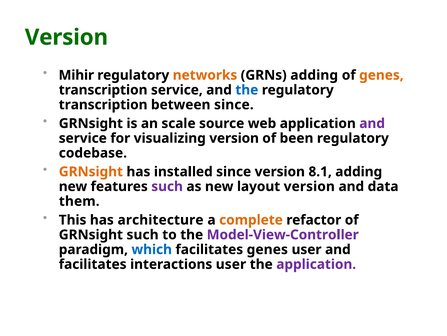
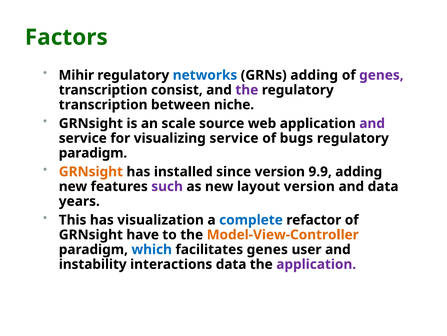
Version at (66, 37): Version -> Factors
networks colour: orange -> blue
genes at (381, 75) colour: orange -> purple
transcription service: service -> consist
the at (247, 90) colour: blue -> purple
between since: since -> niche
visualizing version: version -> service
been: been -> bugs
codebase at (93, 153): codebase -> paradigm
8.1: 8.1 -> 9.9
them: them -> years
architecture: architecture -> visualization
complete colour: orange -> blue
GRNsight such: such -> have
Model-View-Controller colour: purple -> orange
facilitates at (93, 264): facilitates -> instability
interactions user: user -> data
